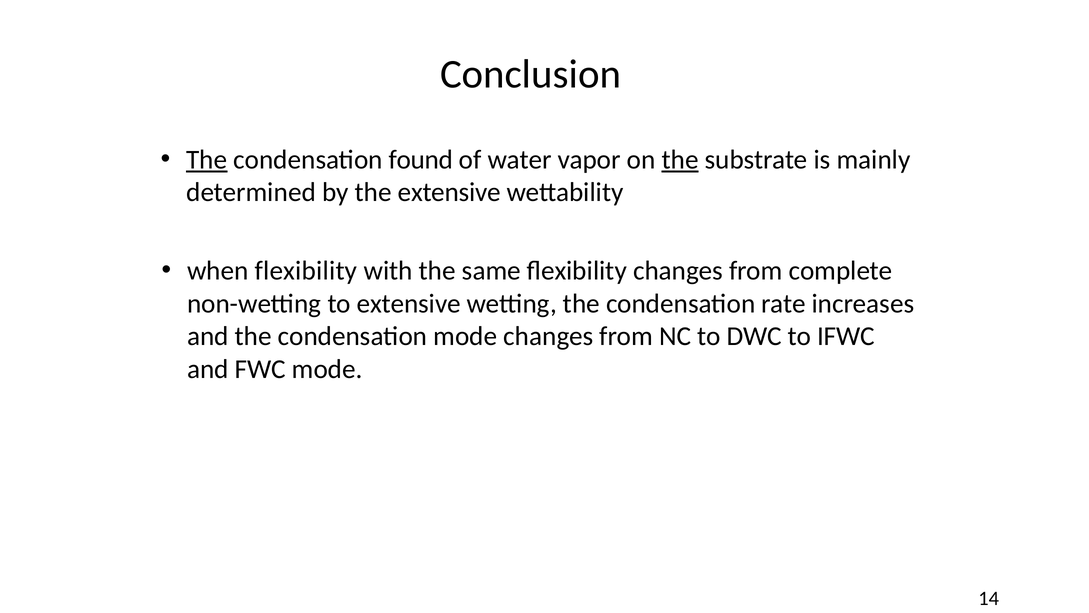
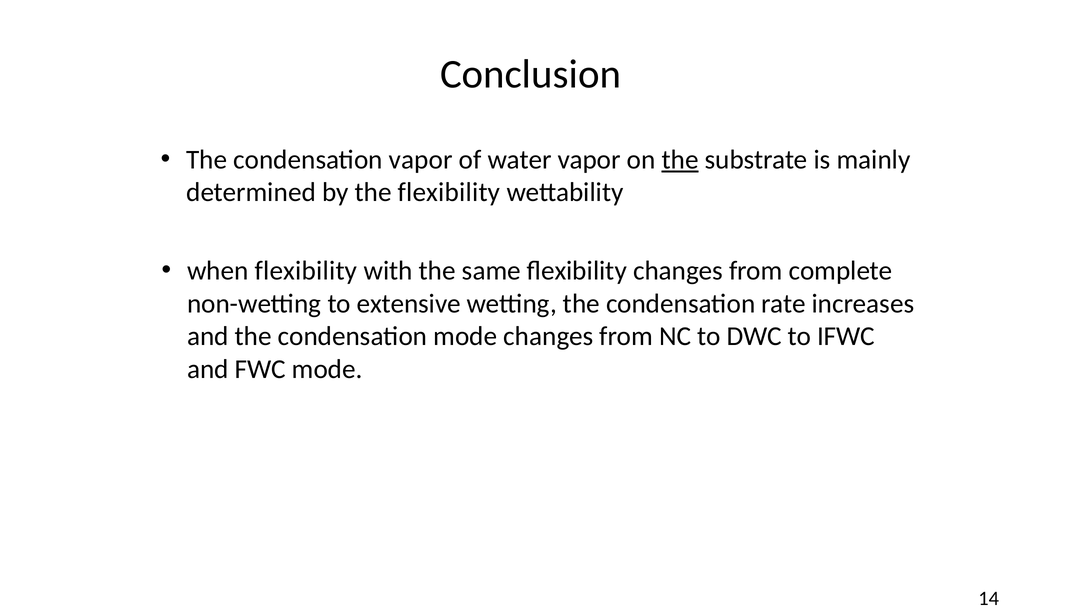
The at (207, 160) underline: present -> none
condensation found: found -> vapor
the extensive: extensive -> flexibility
